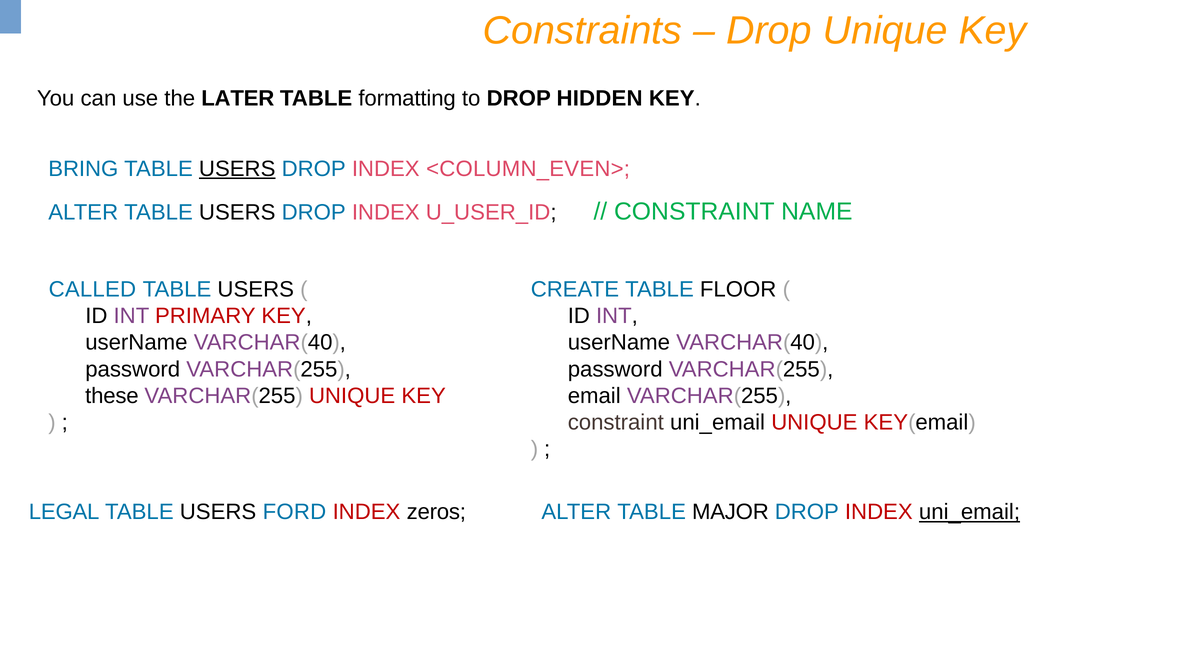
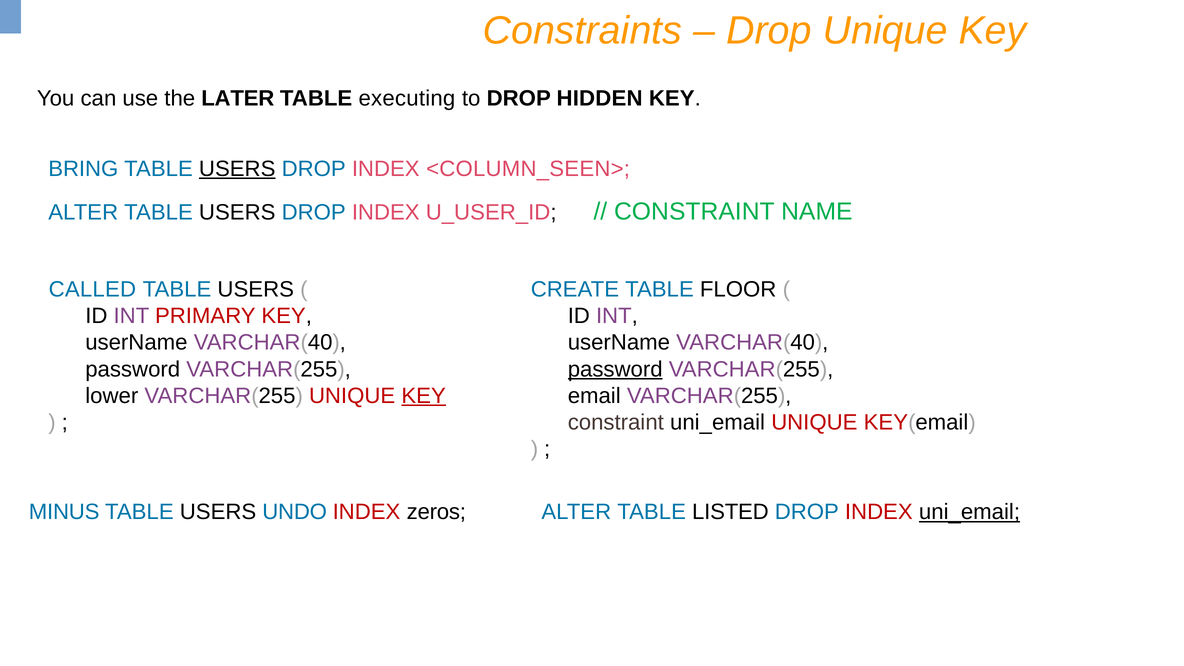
formatting: formatting -> executing
<COLUMN_EVEN>: <COLUMN_EVEN> -> <COLUMN_SEEN>
password at (615, 369) underline: none -> present
these: these -> lower
KEY at (424, 396) underline: none -> present
LEGAL: LEGAL -> MINUS
FORD: FORD -> UNDO
MAJOR: MAJOR -> LISTED
